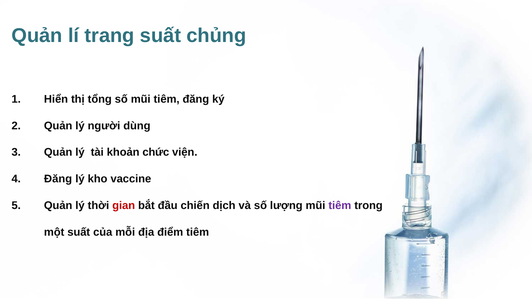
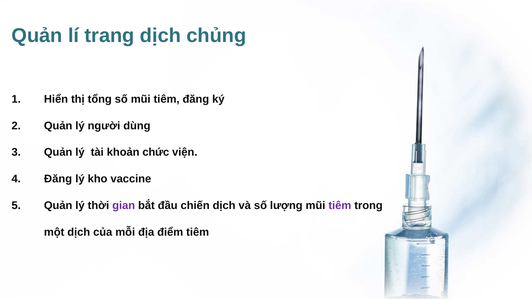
trang suất: suất -> dịch
gian colour: red -> purple
một suất: suất -> dịch
